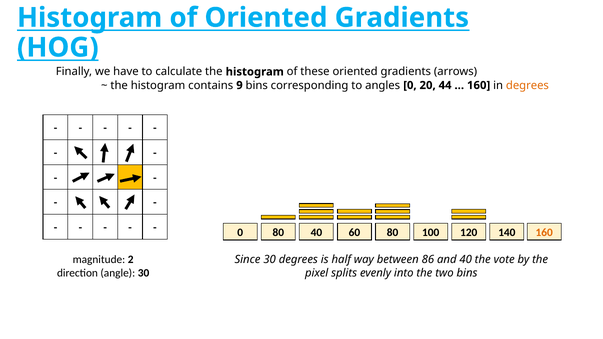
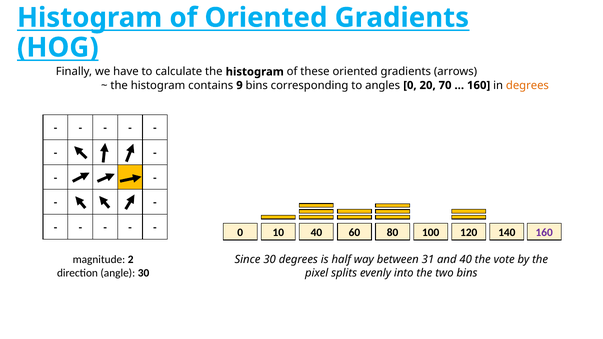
44: 44 -> 70
0 80: 80 -> 10
160 at (544, 232) colour: orange -> purple
86: 86 -> 31
